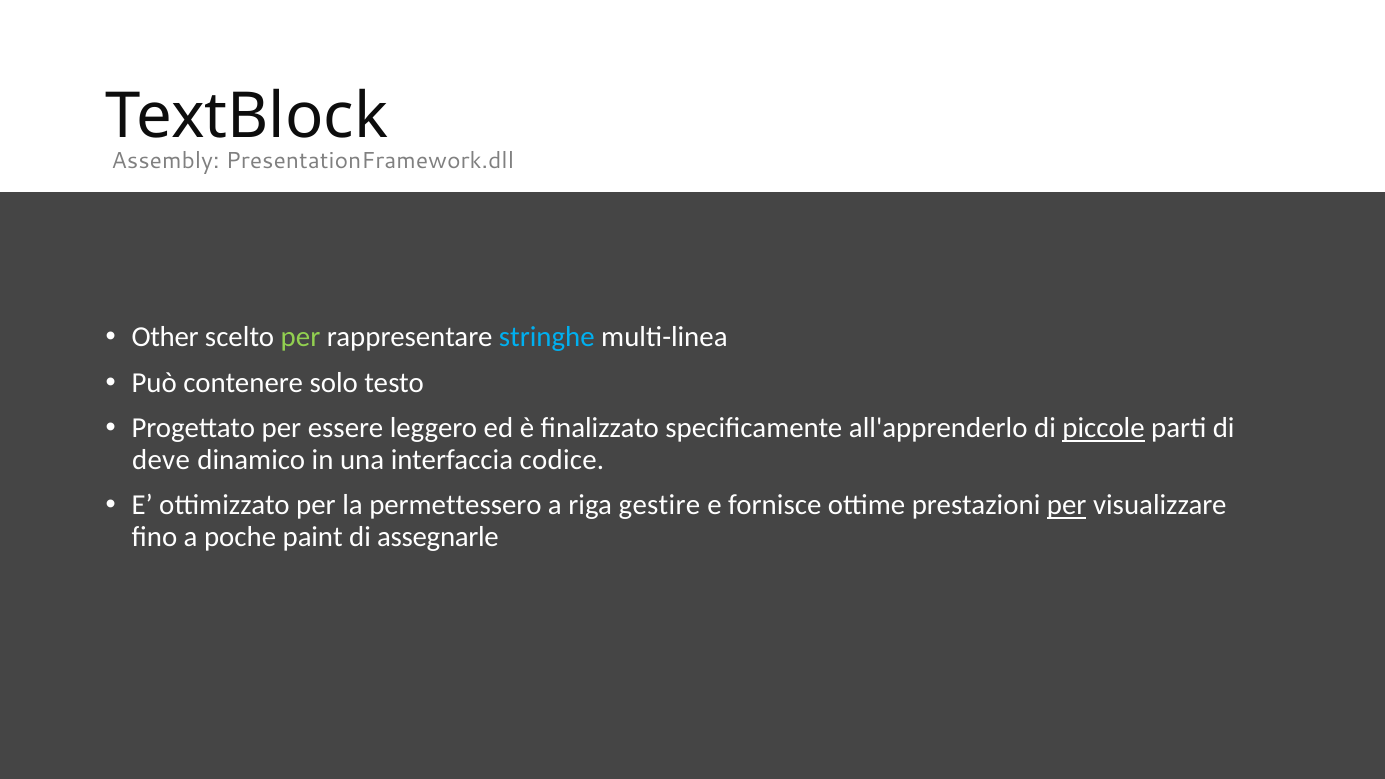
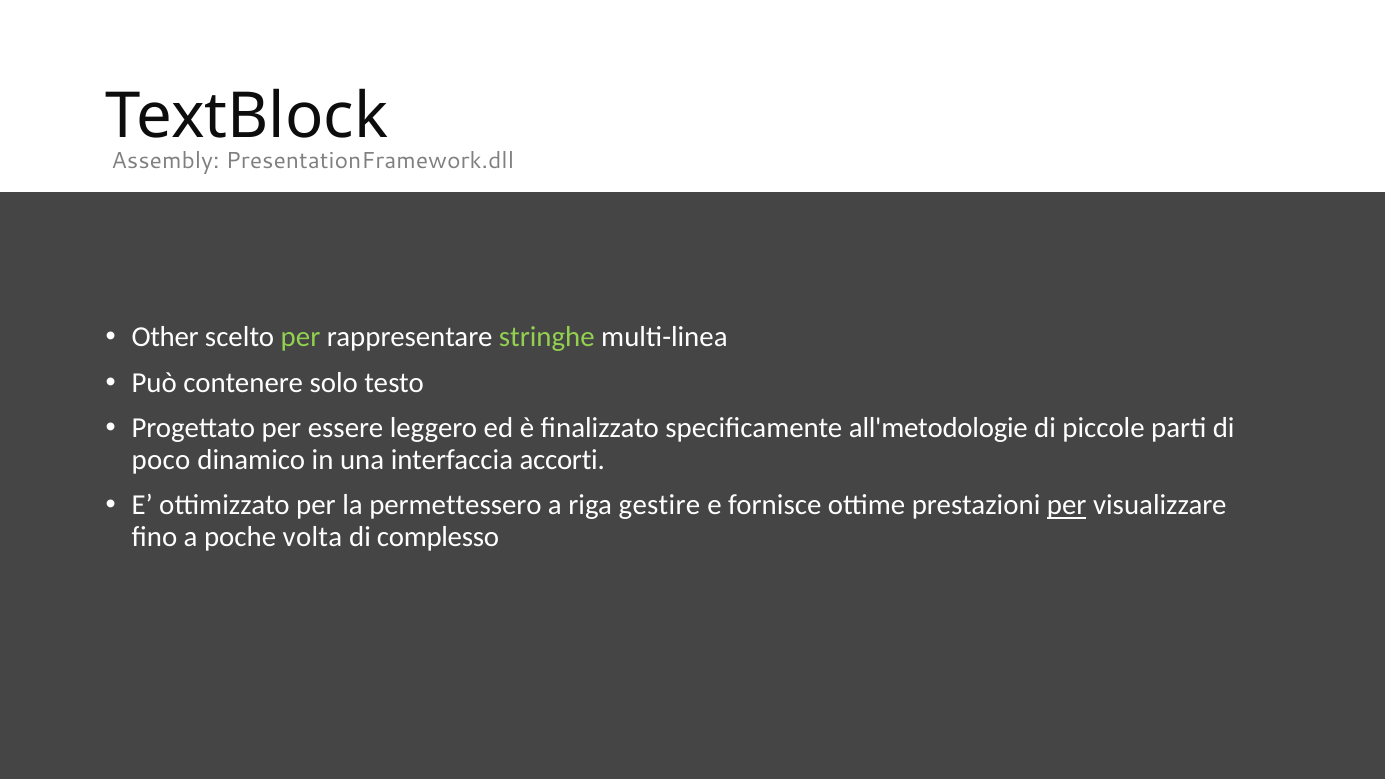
stringhe colour: light blue -> light green
all'apprenderlo: all'apprenderlo -> all'metodologie
piccole underline: present -> none
deve: deve -> poco
codice: codice -> accorti
paint: paint -> volta
assegnarle: assegnarle -> complesso
